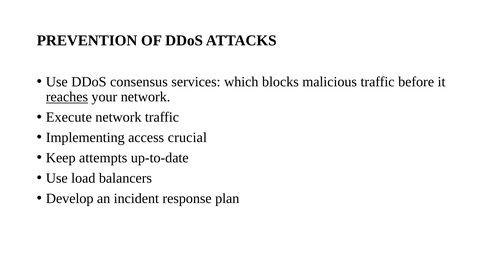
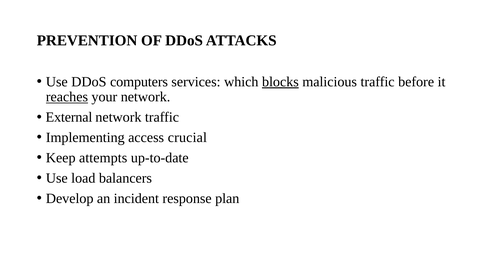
consensus: consensus -> computers
blocks underline: none -> present
Execute: Execute -> External
